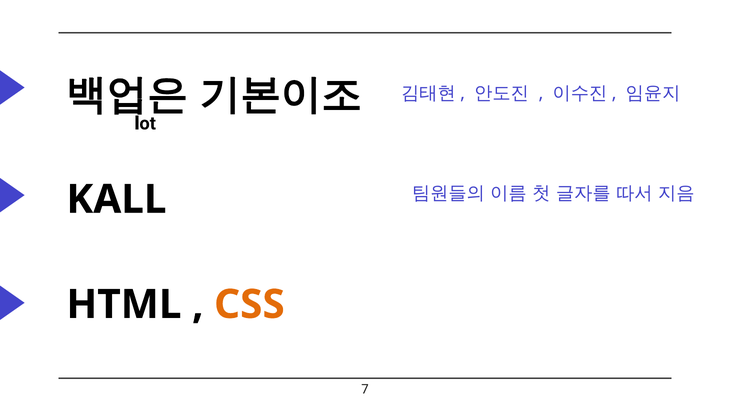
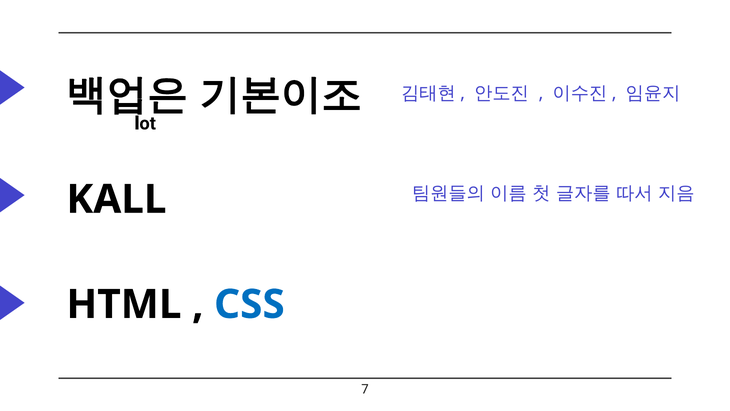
CSS colour: orange -> blue
